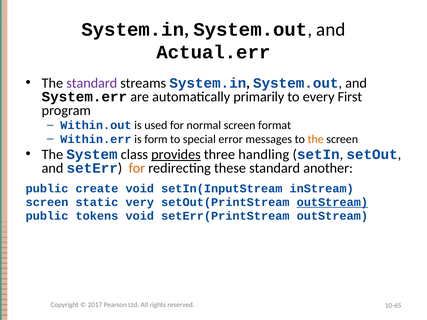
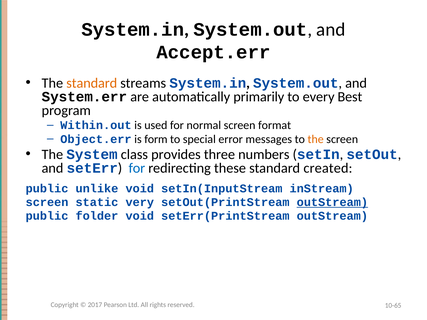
Actual.err: Actual.err -> Accept.err
standard at (92, 83) colour: purple -> orange
First: First -> Best
Within.err: Within.err -> Object.err
provides underline: present -> none
handling: handling -> numbers
for at (137, 168) colour: orange -> blue
another: another -> created
create: create -> unlike
tokens: tokens -> folder
